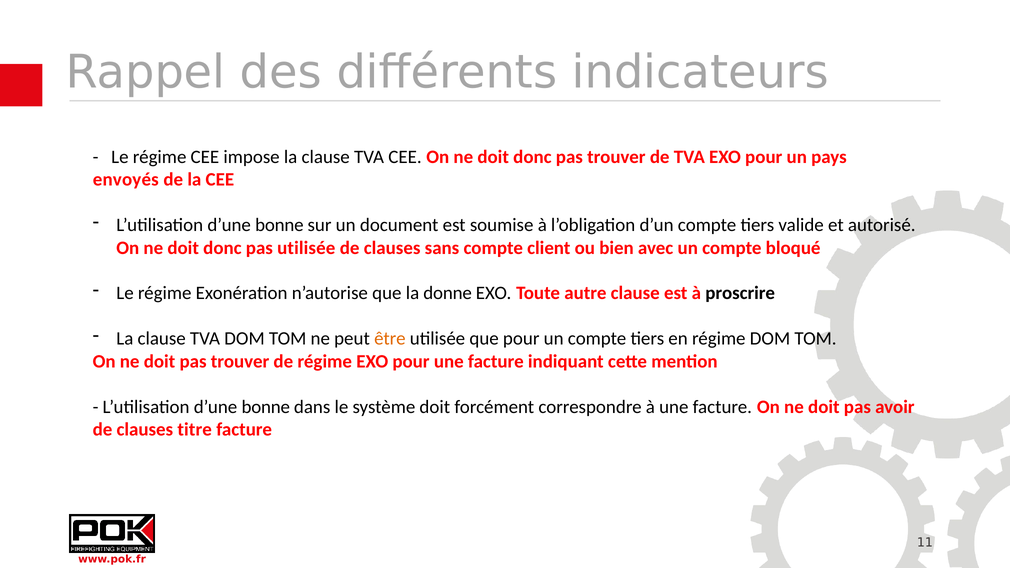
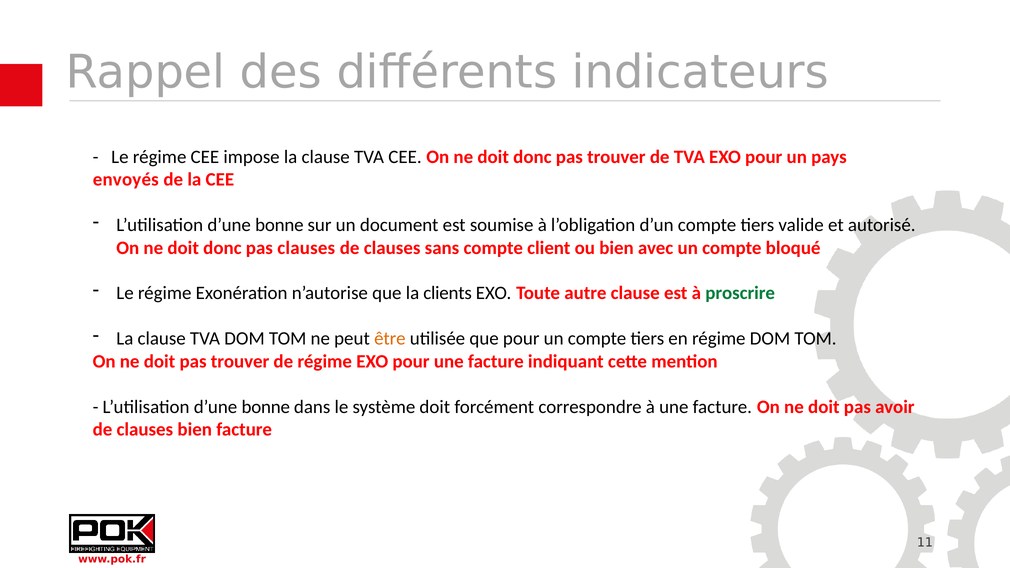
pas utilisée: utilisée -> clauses
donne: donne -> clients
proscrire colour: black -> green
clauses titre: titre -> bien
